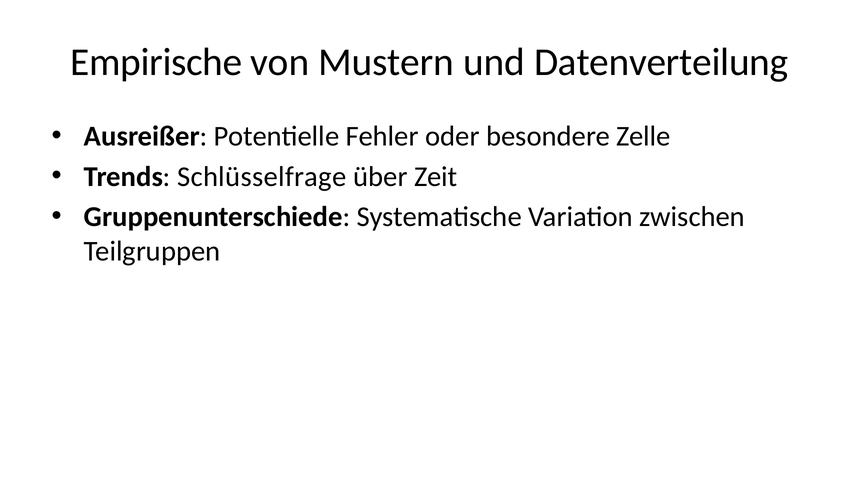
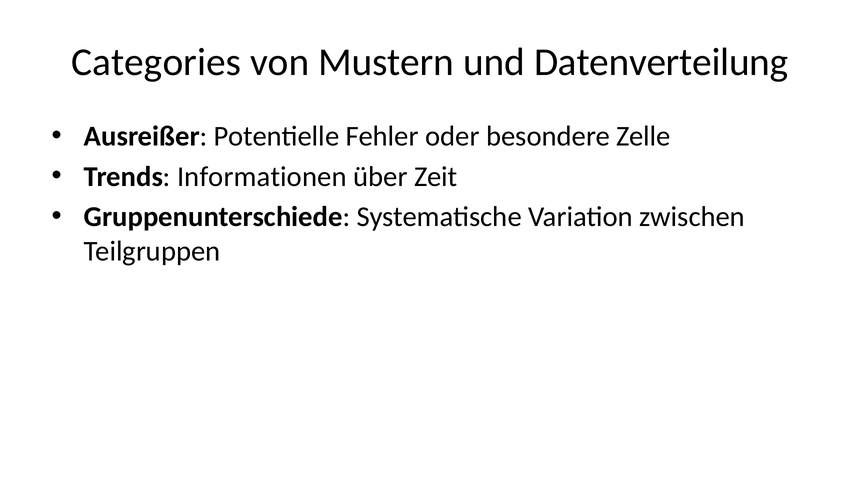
Empirische: Empirische -> Categories
Schlüsselfrage: Schlüsselfrage -> Informationen
